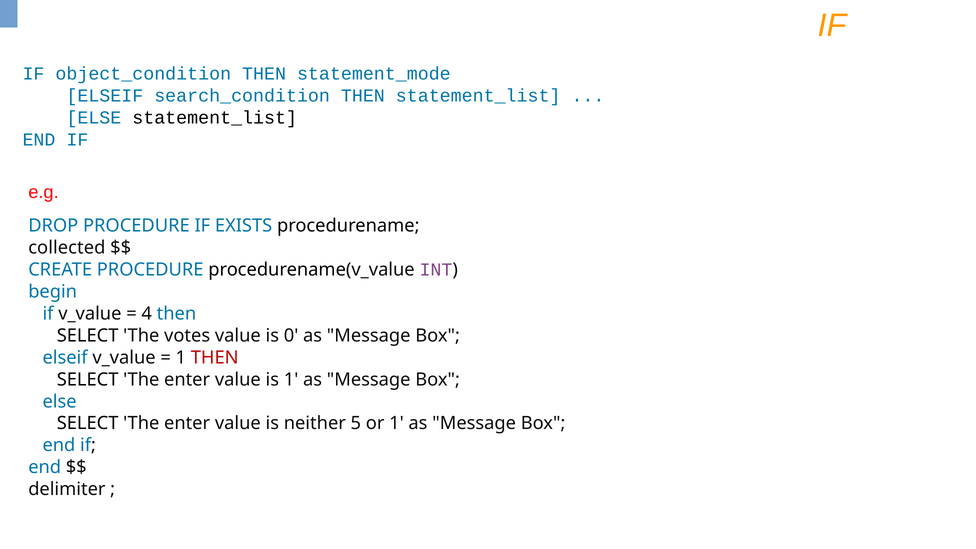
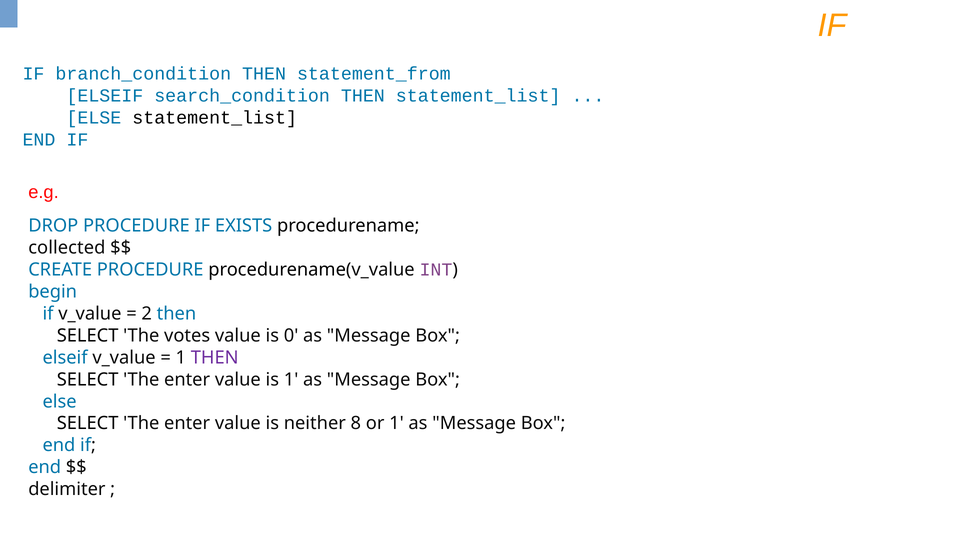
object_condition: object_condition -> branch_condition
statement_mode: statement_mode -> statement_from
4: 4 -> 2
THEN at (215, 358) colour: red -> purple
5: 5 -> 8
